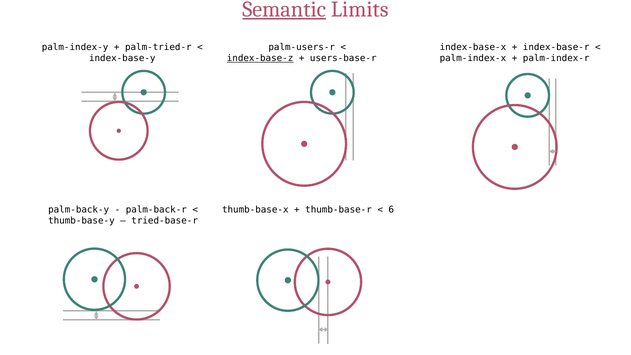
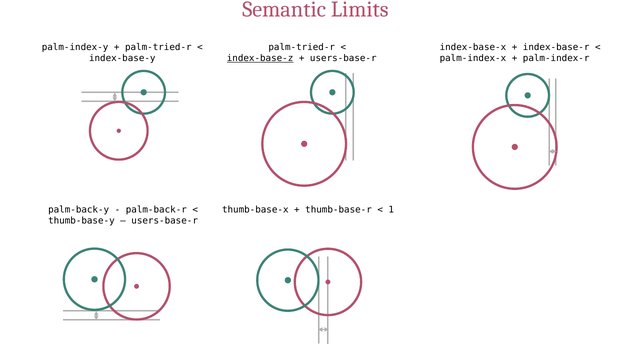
Semantic underline: present -> none
palm-users-r at (302, 47): palm-users-r -> palm-tried-r
6: 6 -> 1
tried-base-r at (165, 221): tried-base-r -> users-base-r
